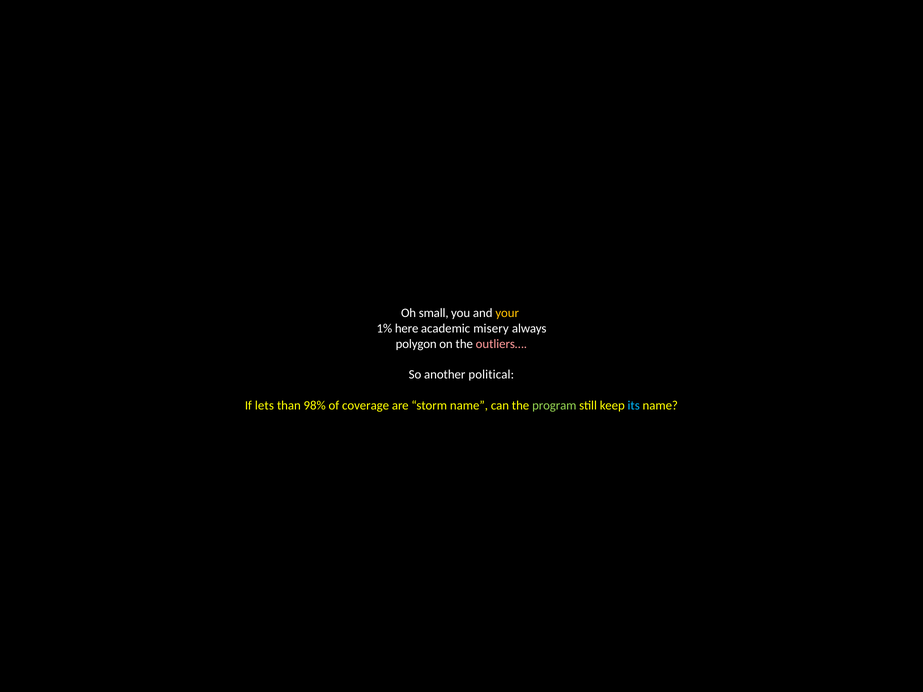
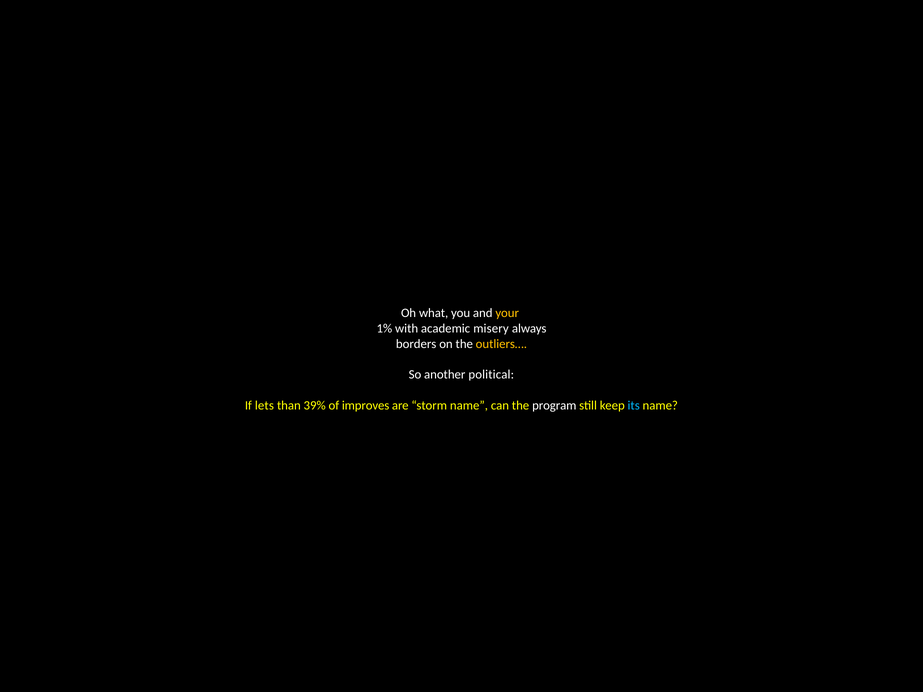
small: small -> what
here: here -> with
polygon: polygon -> borders
outliers… colour: pink -> yellow
98%: 98% -> 39%
coverage: coverage -> improves
program colour: light green -> white
